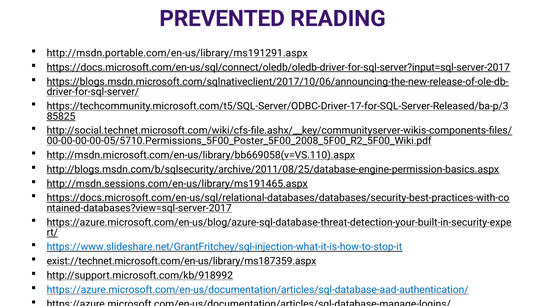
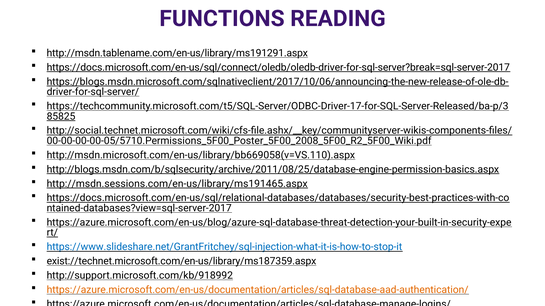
PREVENTED: PREVENTED -> FUNCTIONS
http://msdn.portable.com/en-us/library/ms191291.aspx: http://msdn.portable.com/en-us/library/ms191291.aspx -> http://msdn.tablename.com/en-us/library/ms191291.aspx
https://docs.microsoft.com/en-us/sql/connect/oledb/oledb-driver-for-sql-server?input=sql-server-2017: https://docs.microsoft.com/en-us/sql/connect/oledb/oledb-driver-for-sql-server?input=sql-server-2017 -> https://docs.microsoft.com/en-us/sql/connect/oledb/oledb-driver-for-sql-server?break=sql-server-2017
https://azure.microsoft.com/en-us/documentation/articles/sql-database-aad-authentication/ colour: blue -> orange
